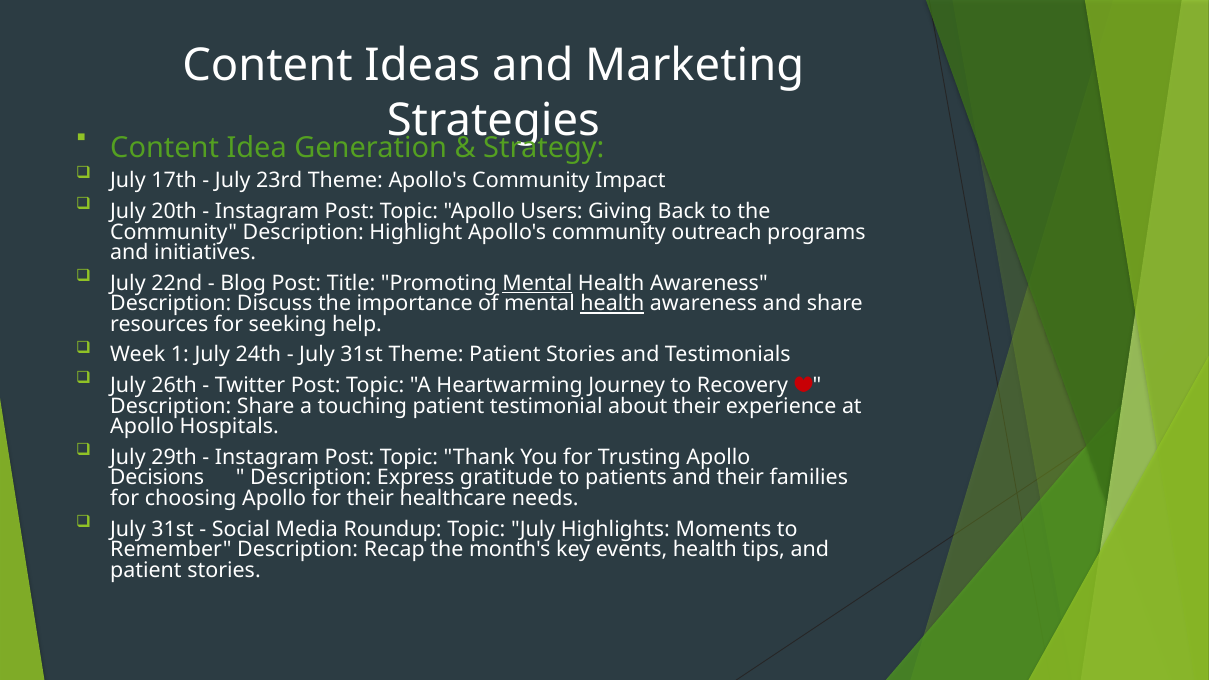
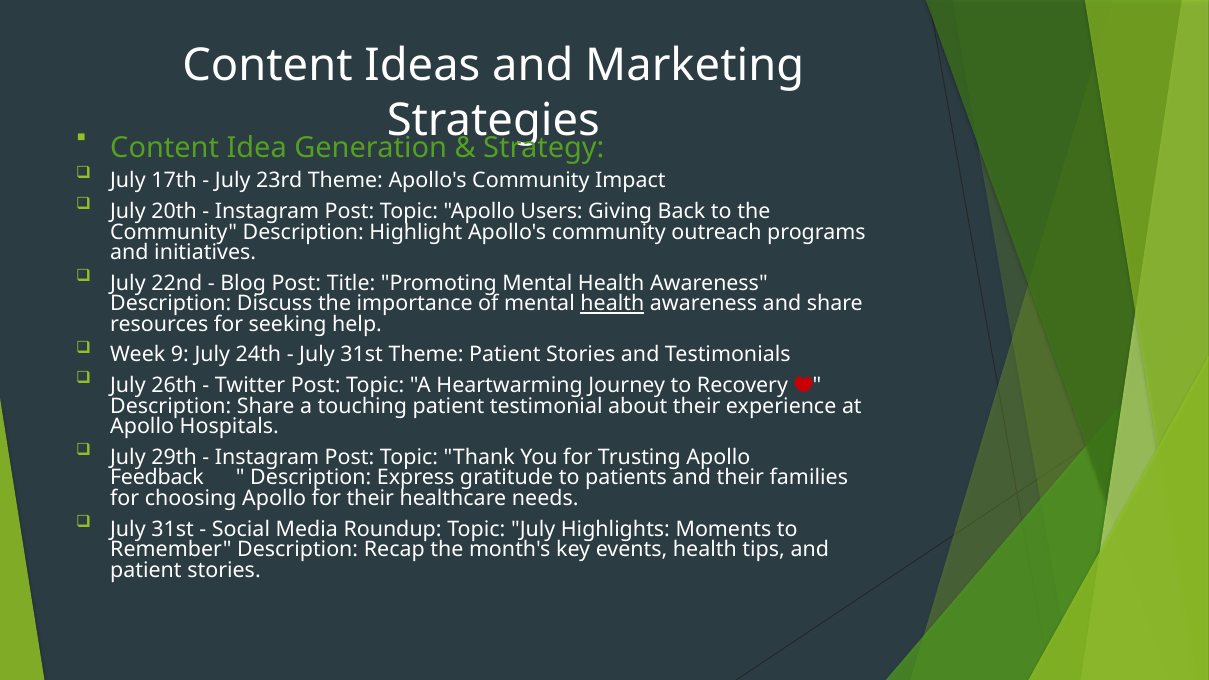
Mental at (537, 283) underline: present -> none
1: 1 -> 9
Decisions: Decisions -> Feedback
